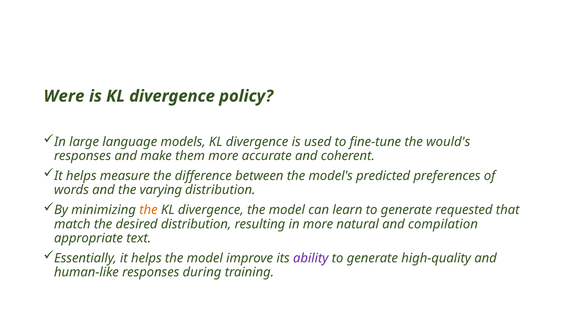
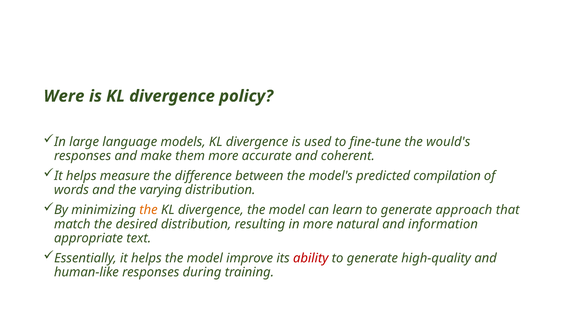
preferences: preferences -> compilation
requested: requested -> approach
compilation: compilation -> information
ability colour: purple -> red
